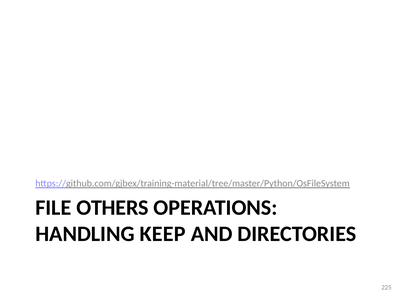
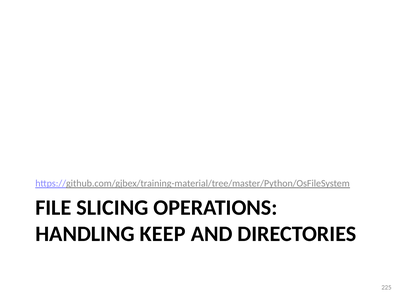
OTHERS: OTHERS -> SLICING
